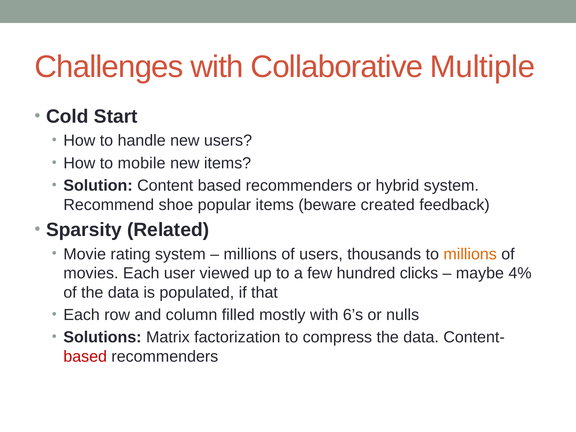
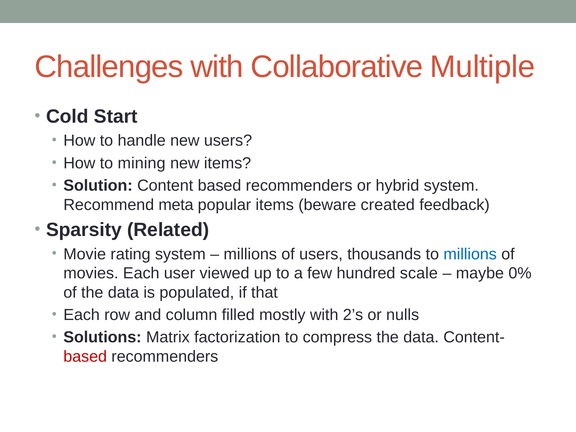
mobile: mobile -> mining
shoe: shoe -> meta
millions at (470, 254) colour: orange -> blue
clicks: clicks -> scale
4%: 4% -> 0%
6’s: 6’s -> 2’s
